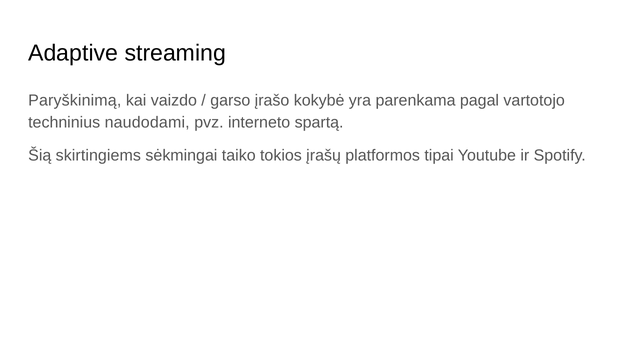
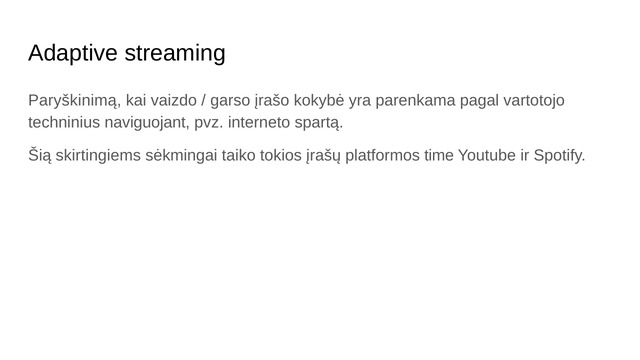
naudodami: naudodami -> naviguojant
tipai: tipai -> time
